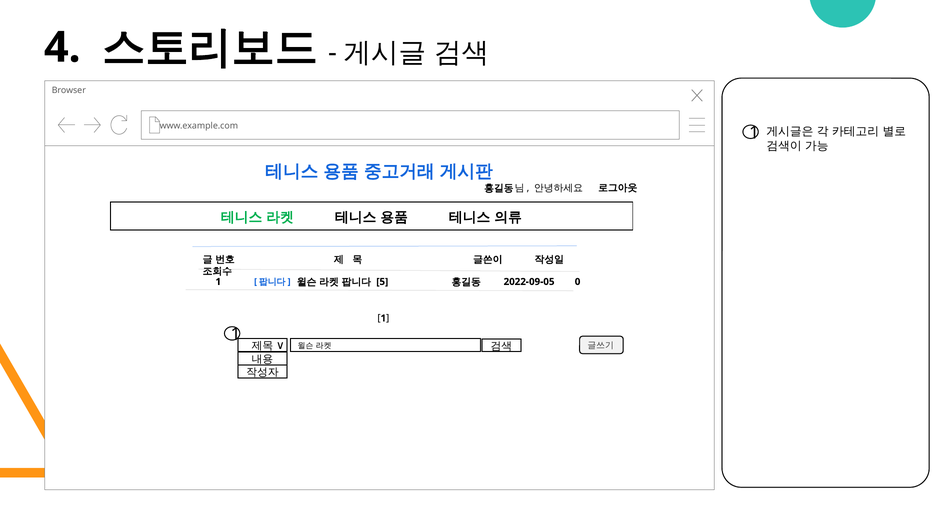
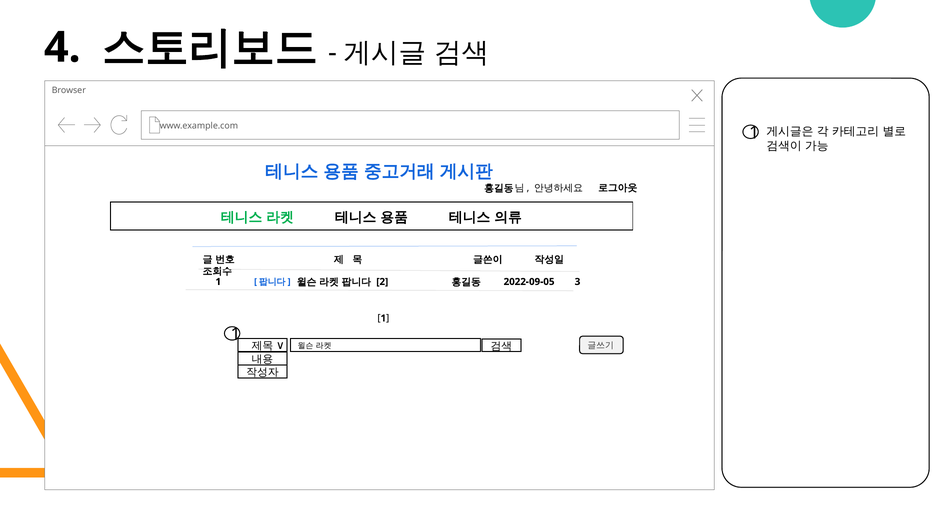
5: 5 -> 2
0: 0 -> 3
